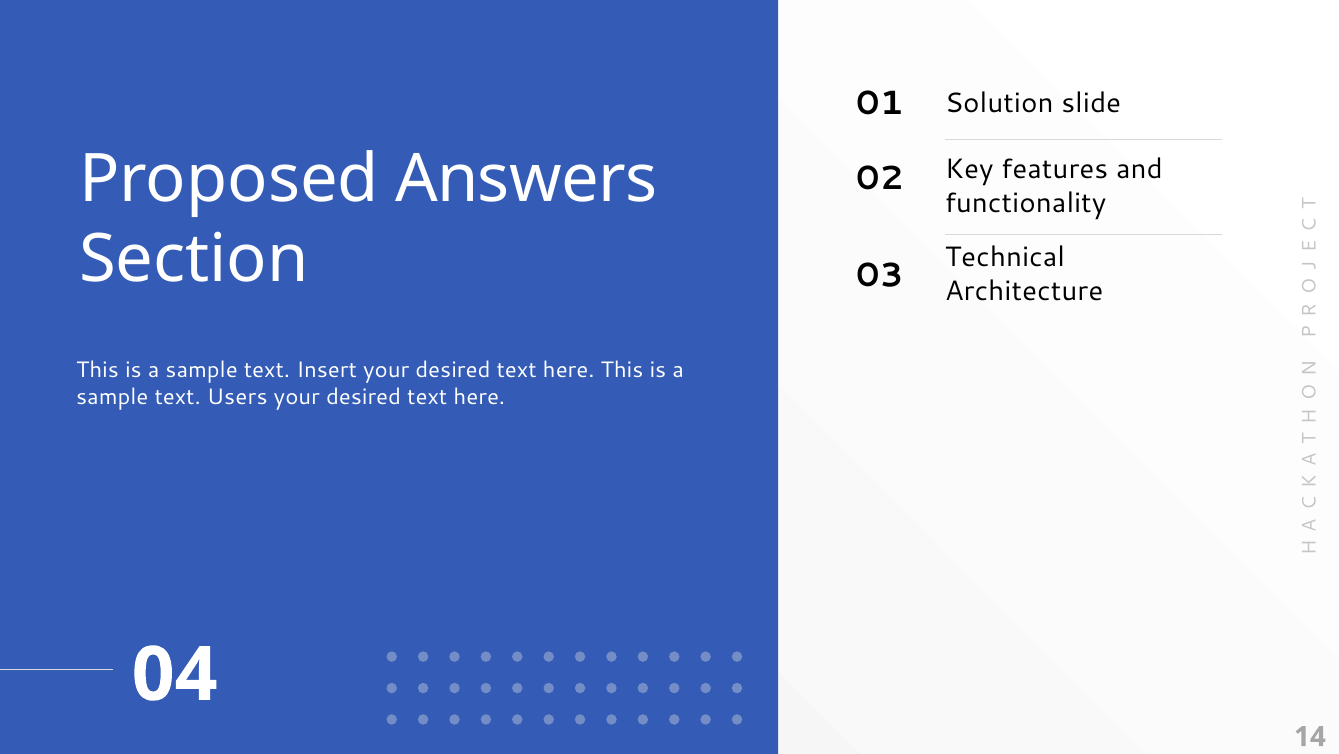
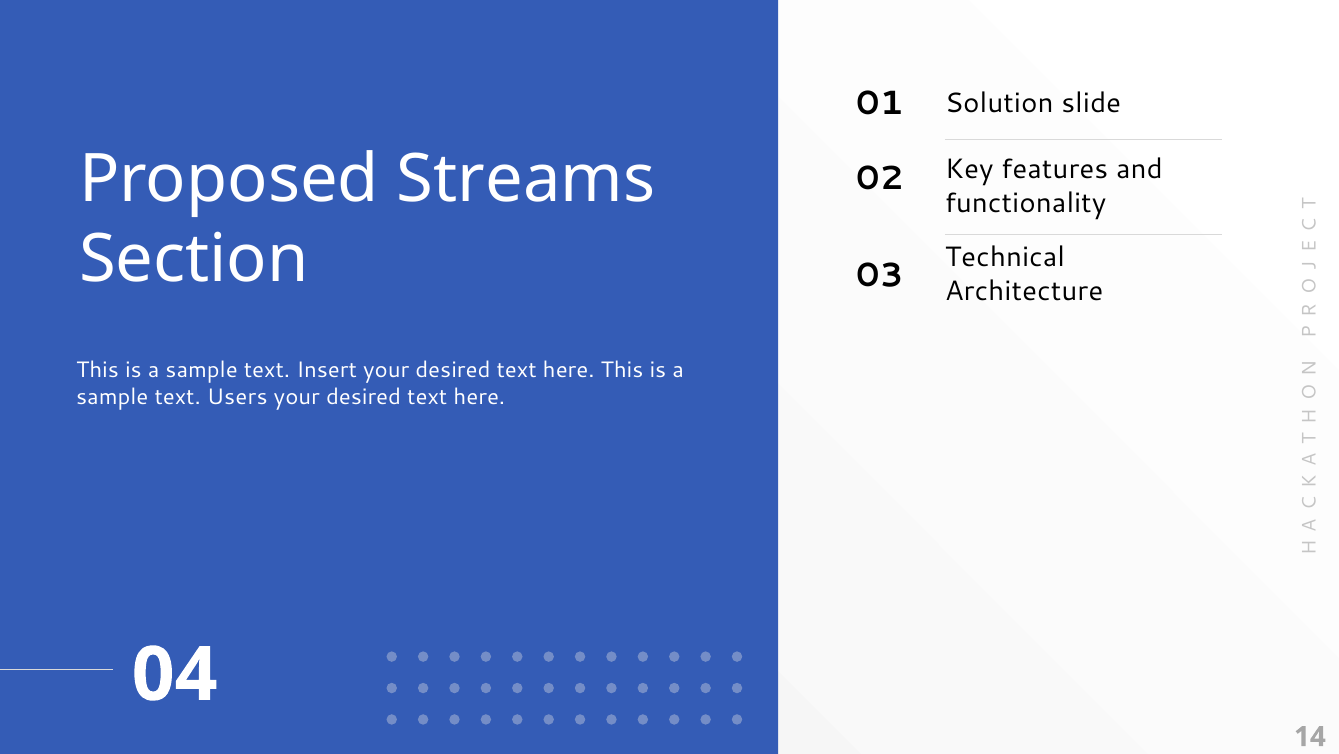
Answers: Answers -> Streams
